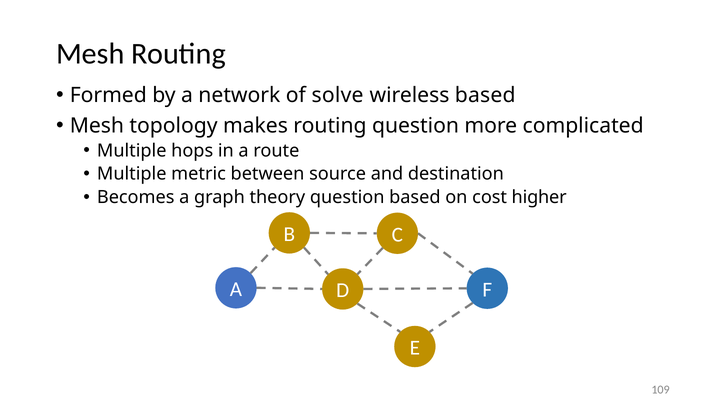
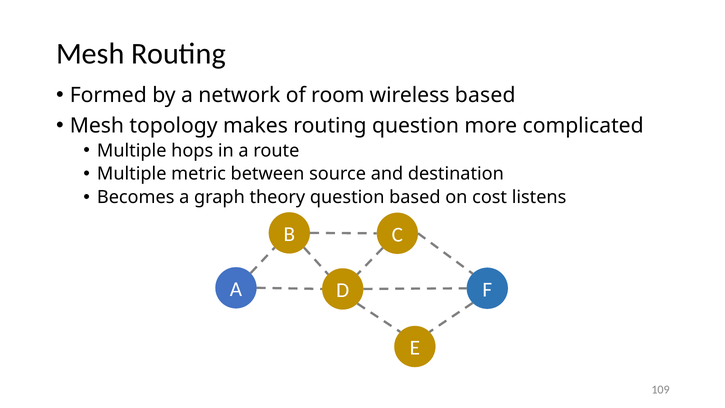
solve: solve -> room
higher: higher -> listens
